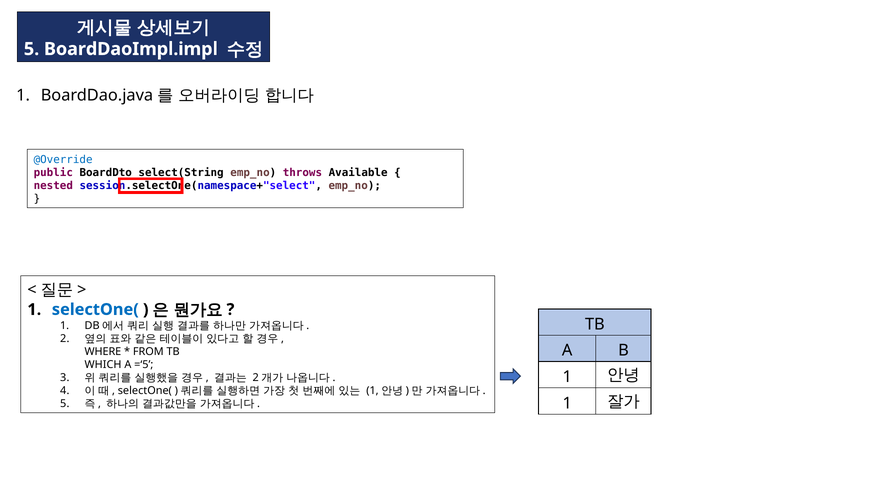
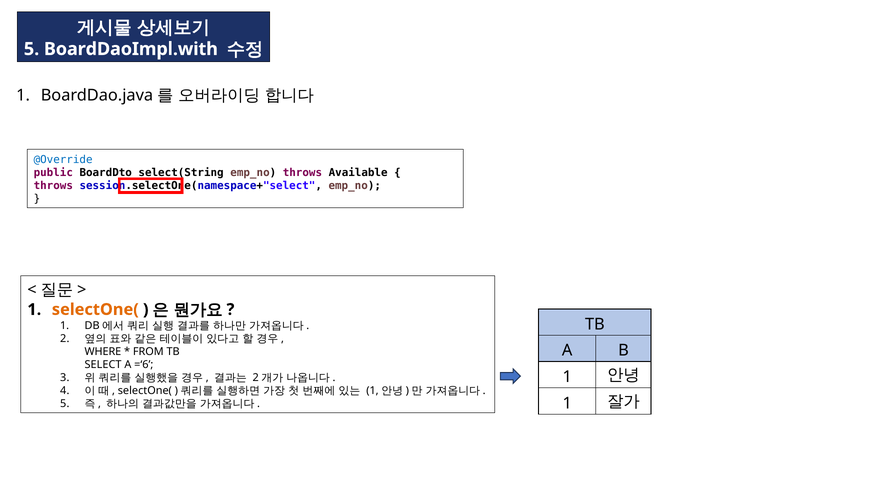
BoardDaoImpl.impl: BoardDaoImpl.impl -> BoardDaoImpl.with
nested at (53, 186): nested -> throws
selectOne( at (95, 310) colour: blue -> orange
WHICH: WHICH -> SELECT
=‘5: =‘5 -> =‘6
